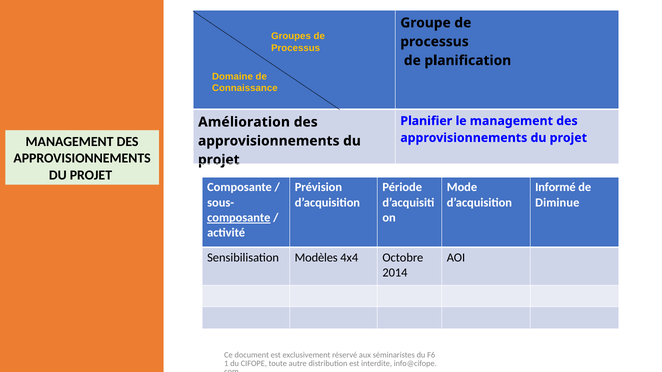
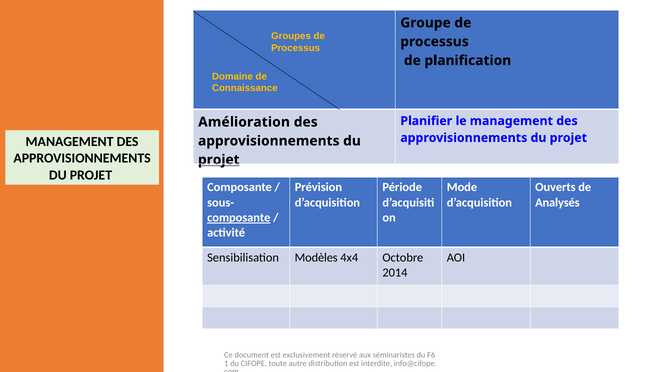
projet at (219, 160) underline: none -> present
Informé: Informé -> Ouverts
Diminue: Diminue -> Analysés
